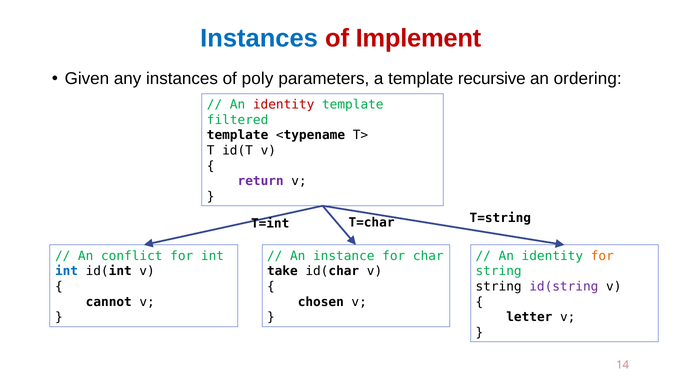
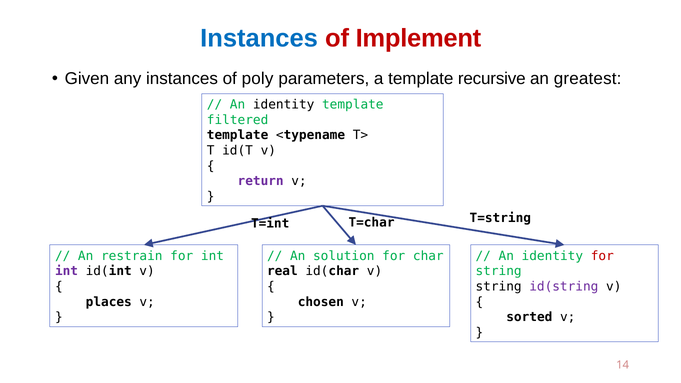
ordering: ordering -> greatest
identity at (284, 105) colour: red -> black
conflict: conflict -> restrain
instance: instance -> solution
for at (602, 256) colour: orange -> red
int at (67, 271) colour: blue -> purple
take: take -> real
cannot: cannot -> places
letter: letter -> sorted
